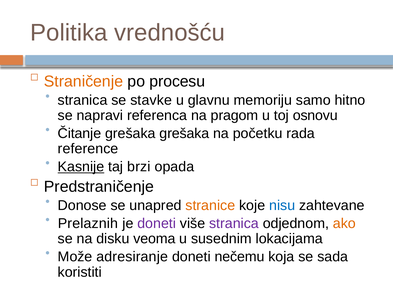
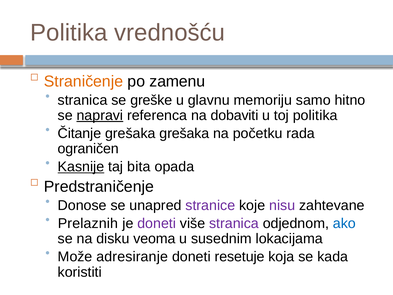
procesu: procesu -> zamenu
stavke: stavke -> greške
napravi underline: none -> present
pragom: pragom -> dobaviti
toj osnovu: osnovu -> politika
reference: reference -> ograničen
brzi: brzi -> bita
stranice colour: orange -> purple
nisu colour: blue -> purple
ako colour: orange -> blue
nečemu: nečemu -> resetuje
sada: sada -> kada
